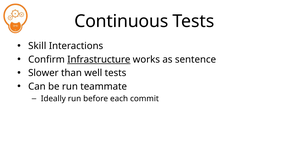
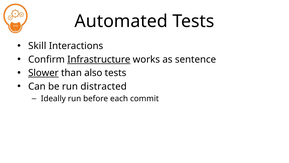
Continuous: Continuous -> Automated
Slower underline: none -> present
well: well -> also
teammate: teammate -> distracted
